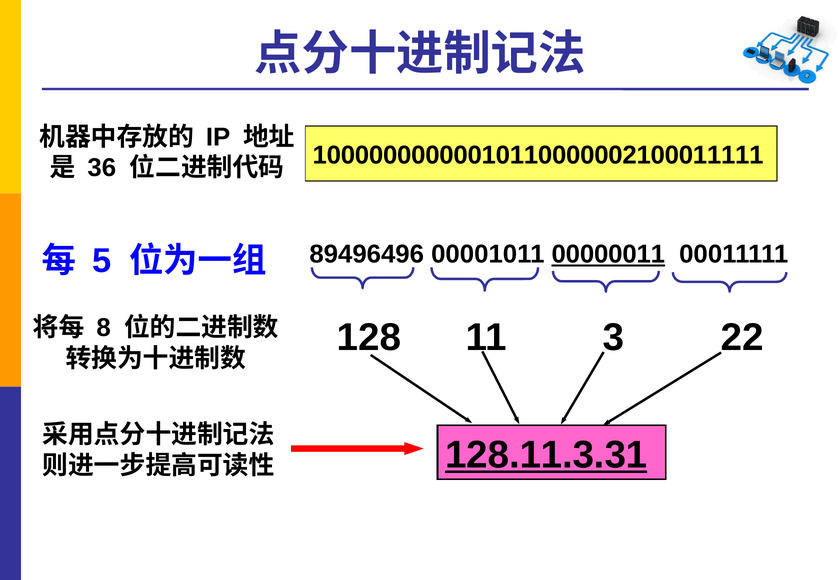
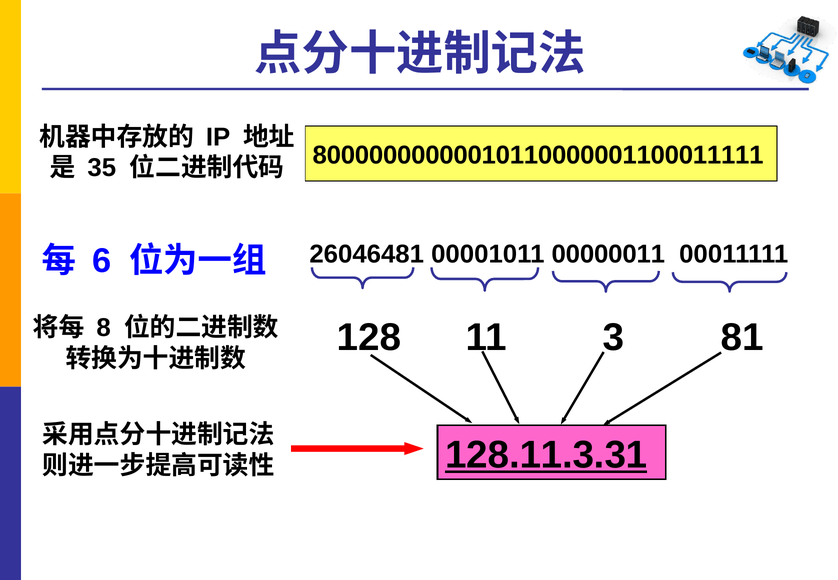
10000000000010110000002100011111: 10000000000010110000002100011111 -> 80000000000010110000001100011111
36: 36 -> 35
89496496: 89496496 -> 26046481
00000011 underline: present -> none
5: 5 -> 6
22: 22 -> 81
